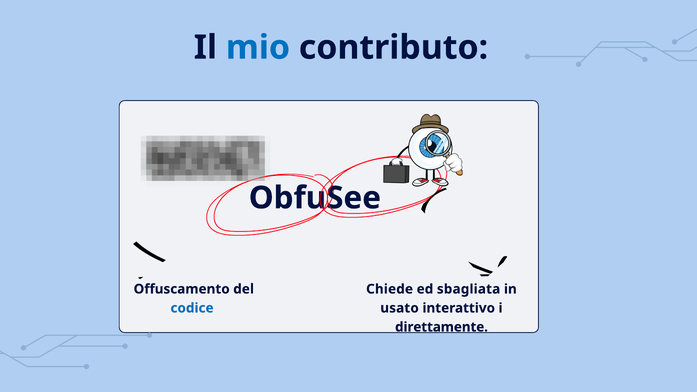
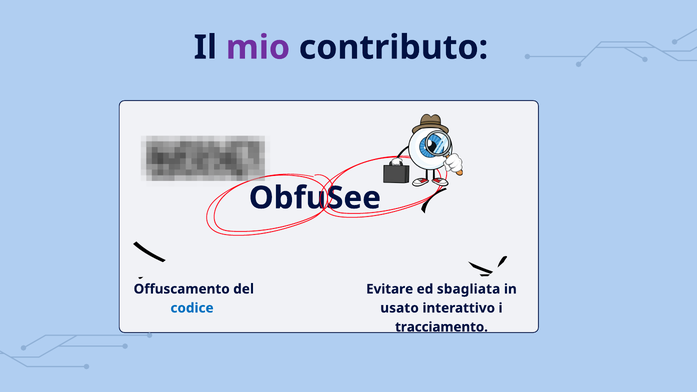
mio colour: blue -> purple
Chiede: Chiede -> Evitare
direttamente: direttamente -> tracciamento
